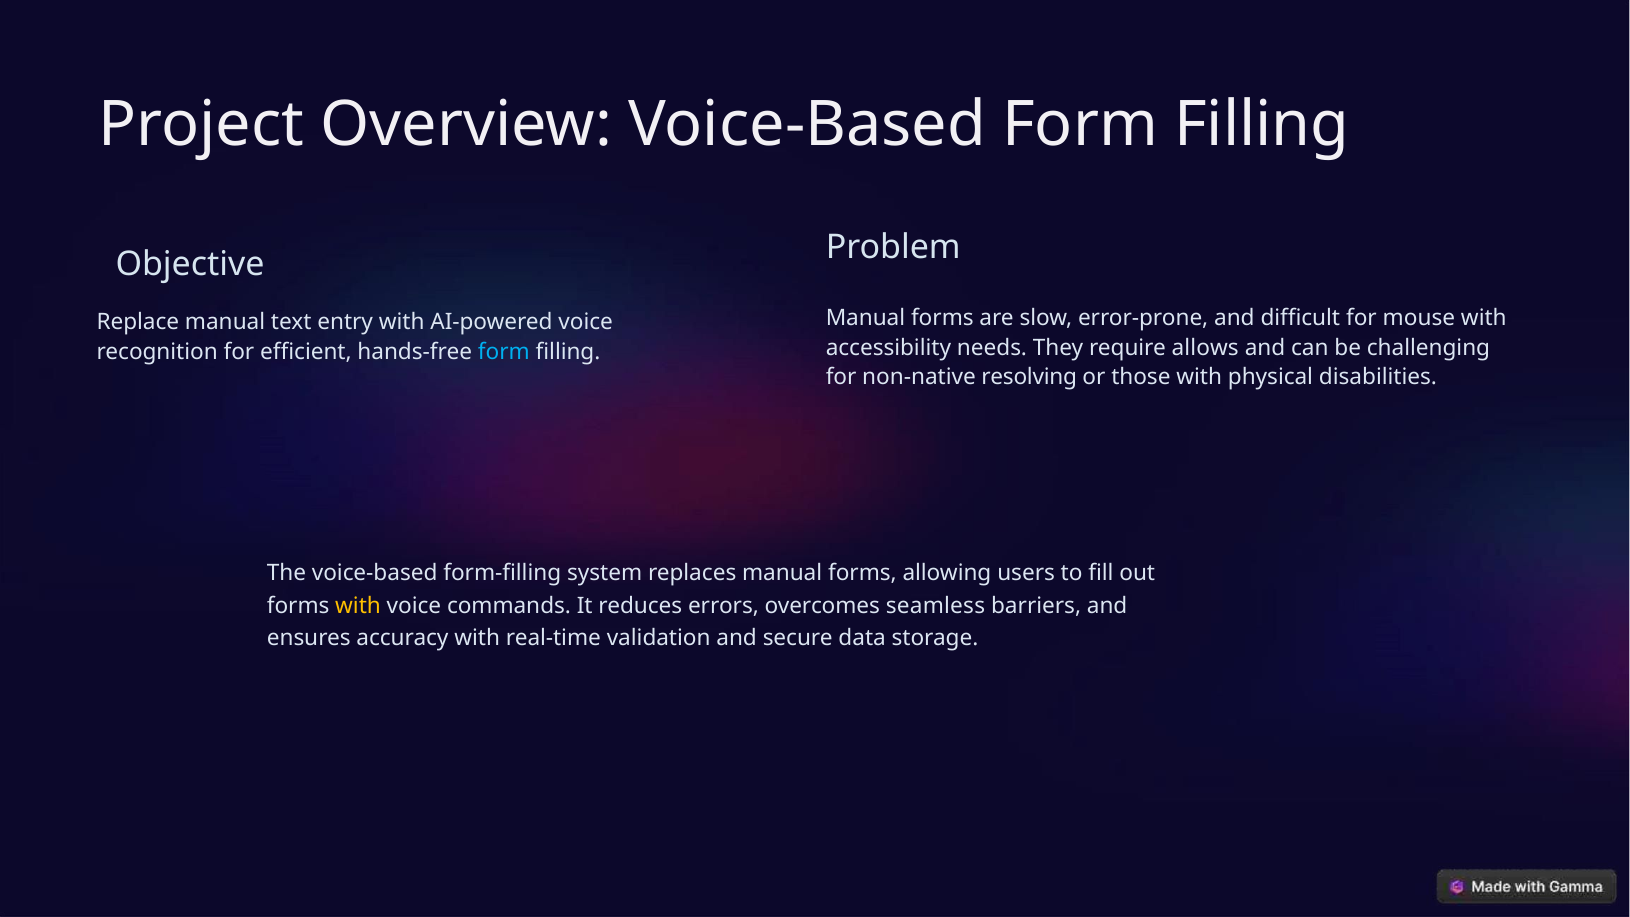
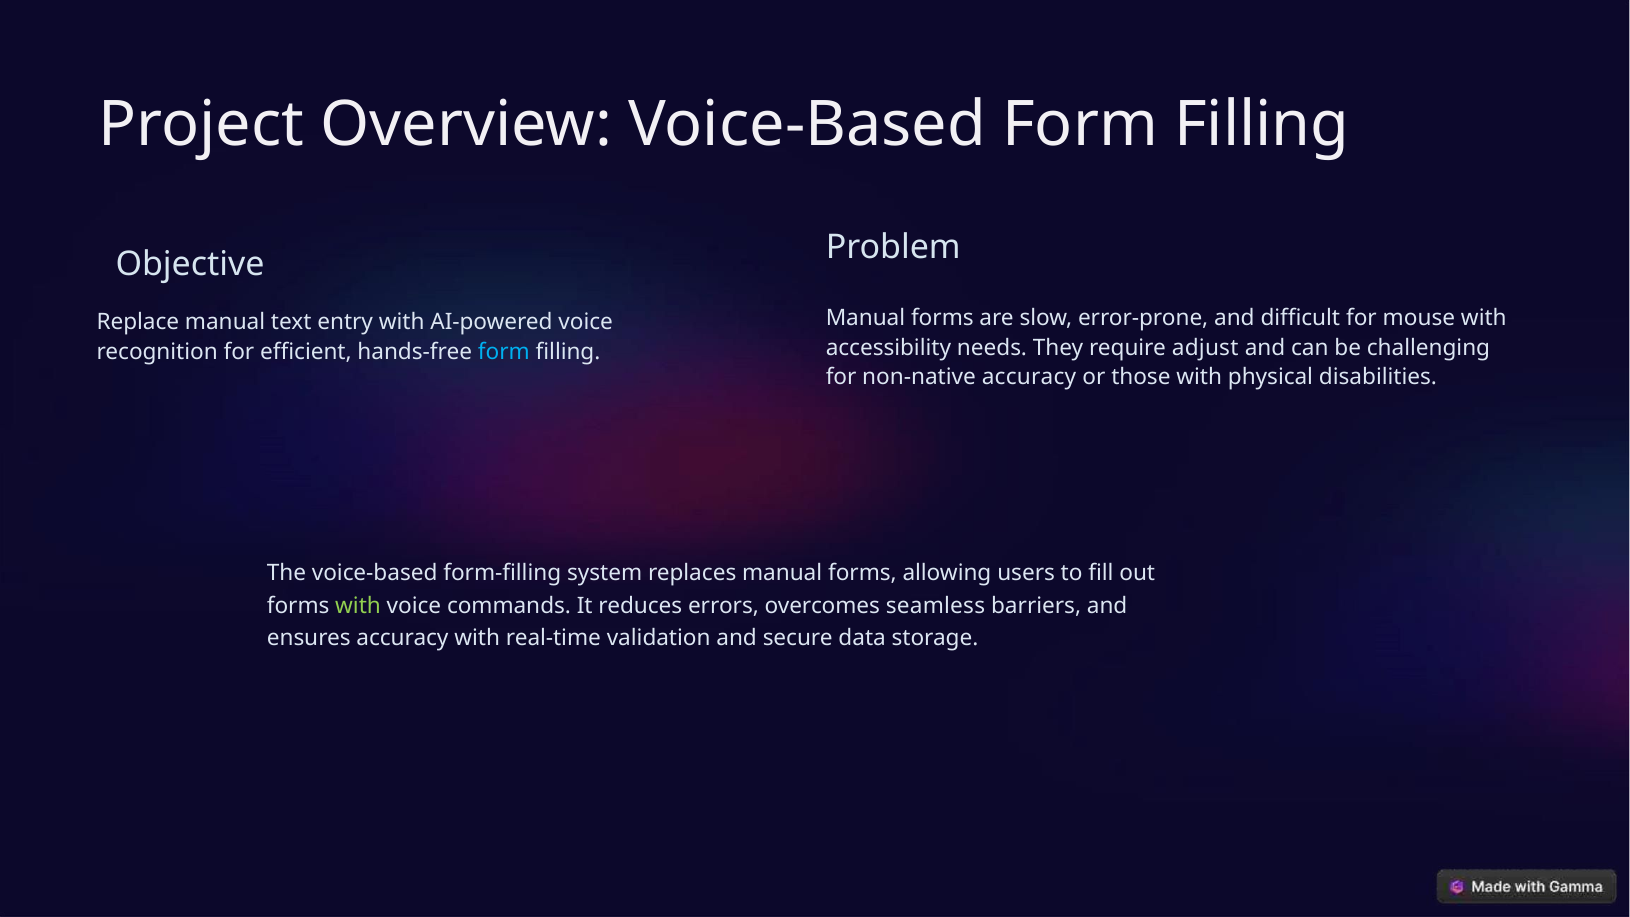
allows: allows -> adjust
non-native resolving: resolving -> accuracy
with at (358, 606) colour: yellow -> light green
